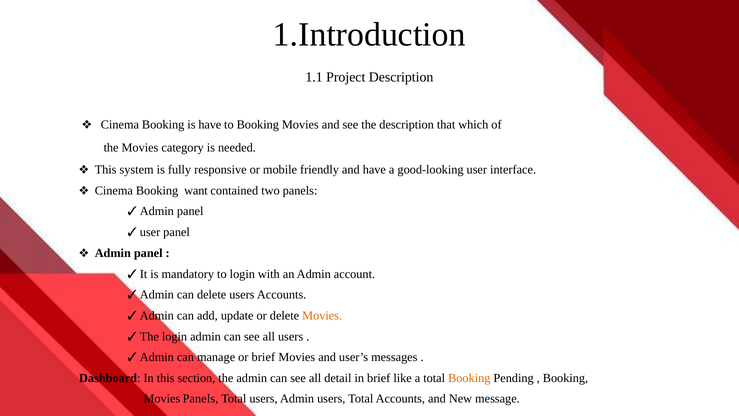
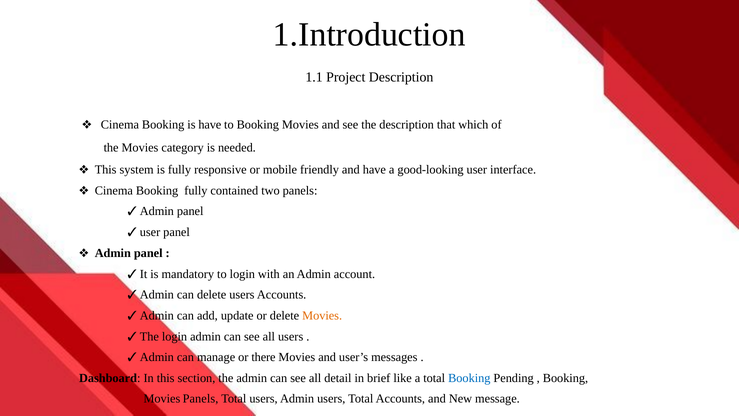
Booking want: want -> fully
or brief: brief -> there
Booking at (469, 378) colour: orange -> blue
